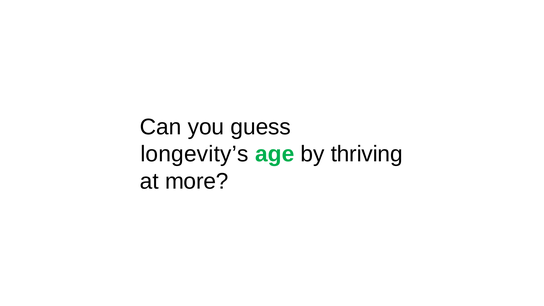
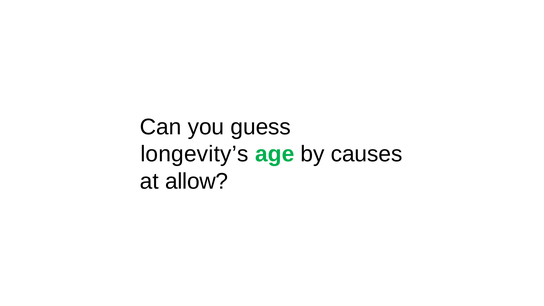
thriving: thriving -> causes
more: more -> allow
